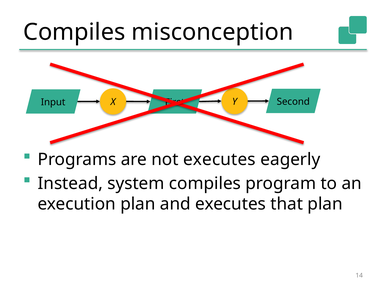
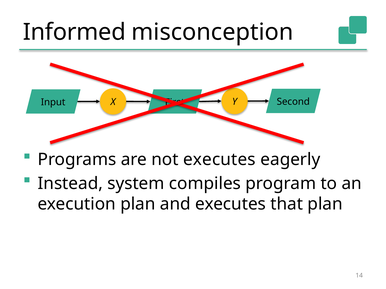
Compiles at (74, 32): Compiles -> Informed
